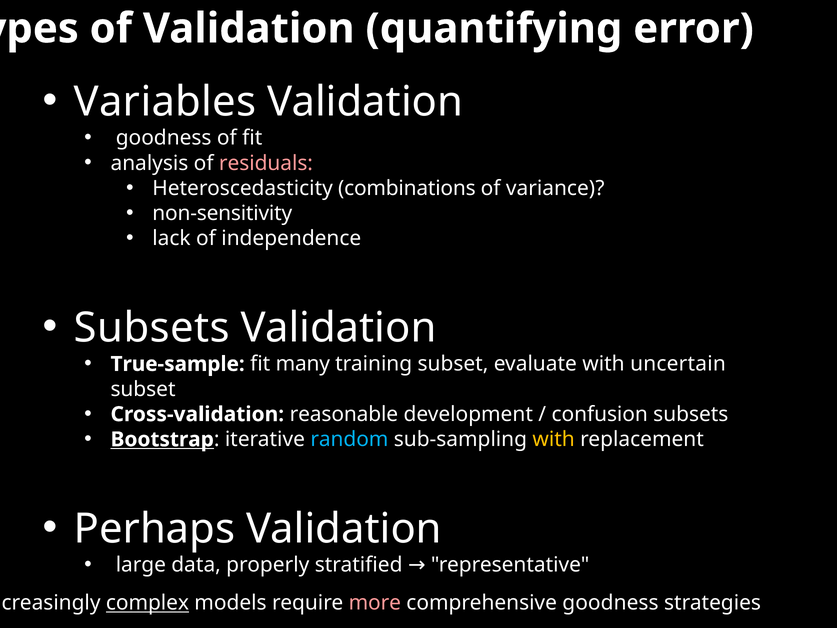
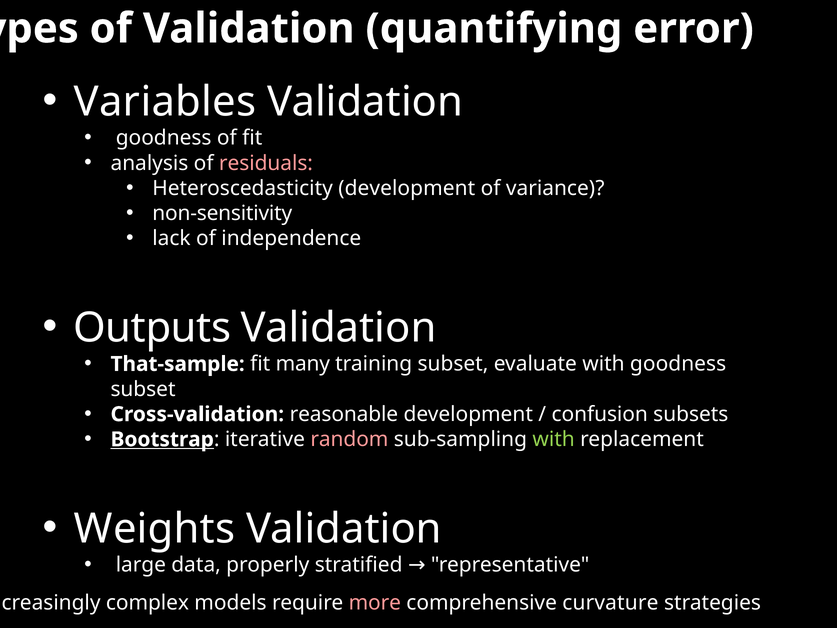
Heteroscedasticity combinations: combinations -> development
Subsets at (152, 328): Subsets -> Outputs
True-sample: True-sample -> That-sample
with uncertain: uncertain -> goodness
random colour: light blue -> pink
with at (554, 439) colour: yellow -> light green
Perhaps: Perhaps -> Weights
complex underline: present -> none
comprehensive goodness: goodness -> curvature
